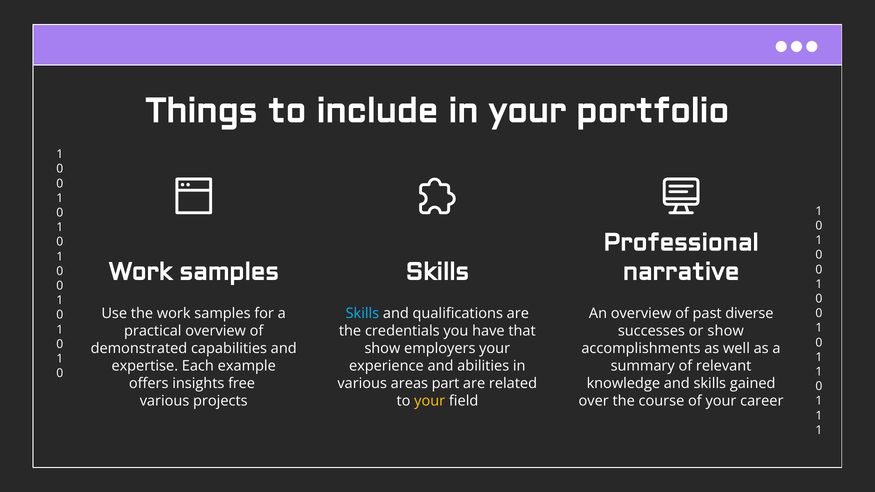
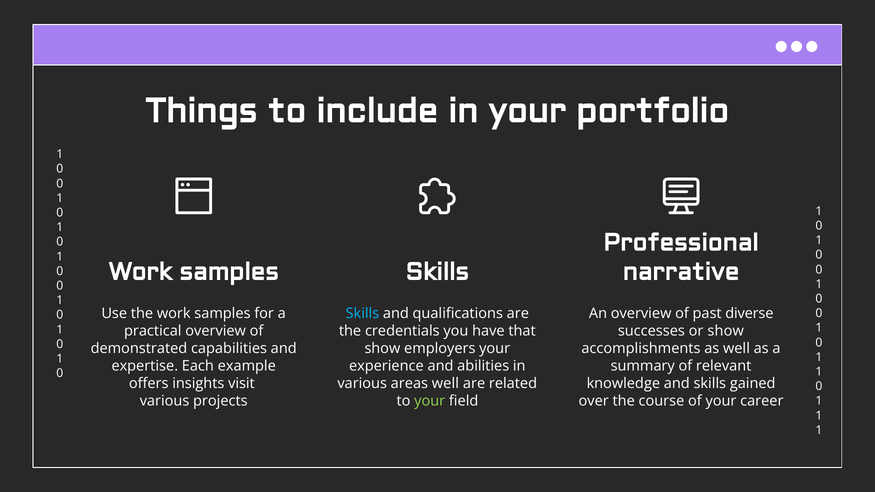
free: free -> visit
areas part: part -> well
your at (430, 401) colour: yellow -> light green
